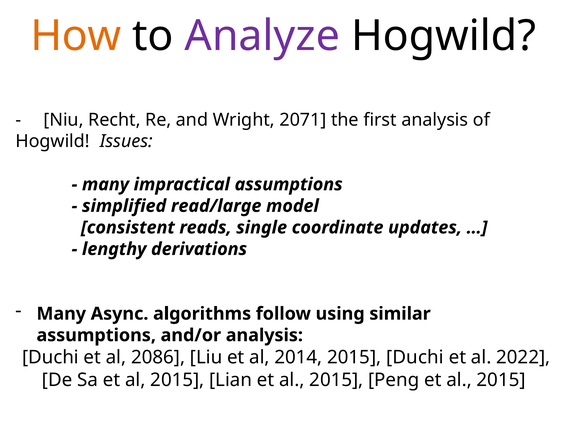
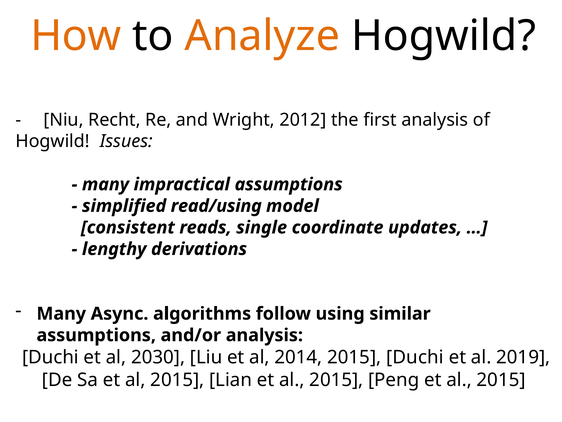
Analyze colour: purple -> orange
2071: 2071 -> 2012
read/large: read/large -> read/using
2086: 2086 -> 2030
2022: 2022 -> 2019
